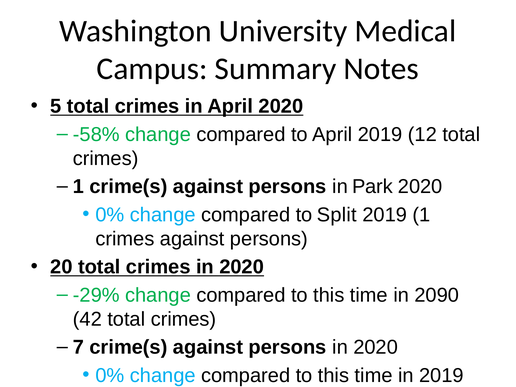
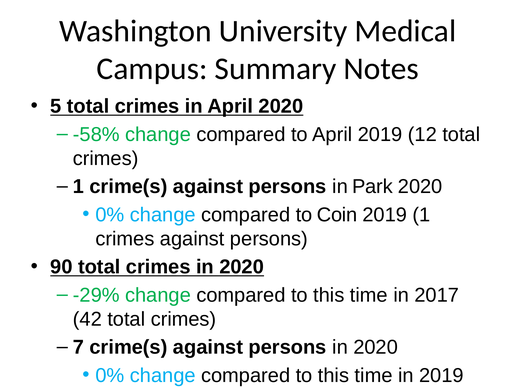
Split: Split -> Coin
20: 20 -> 90
2090: 2090 -> 2017
